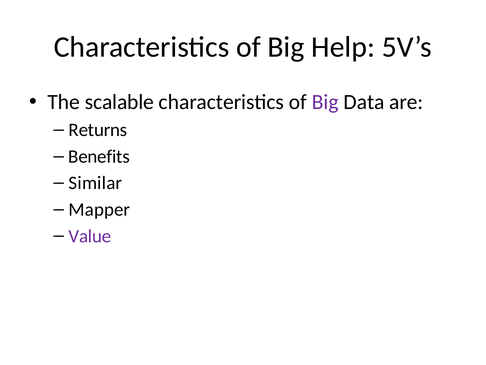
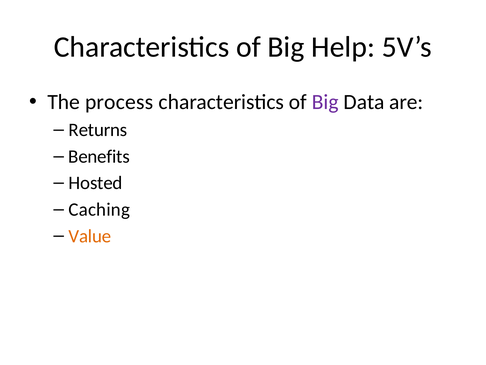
scalable: scalable -> process
Similar: Similar -> Hosted
Mapper: Mapper -> Caching
Value colour: purple -> orange
